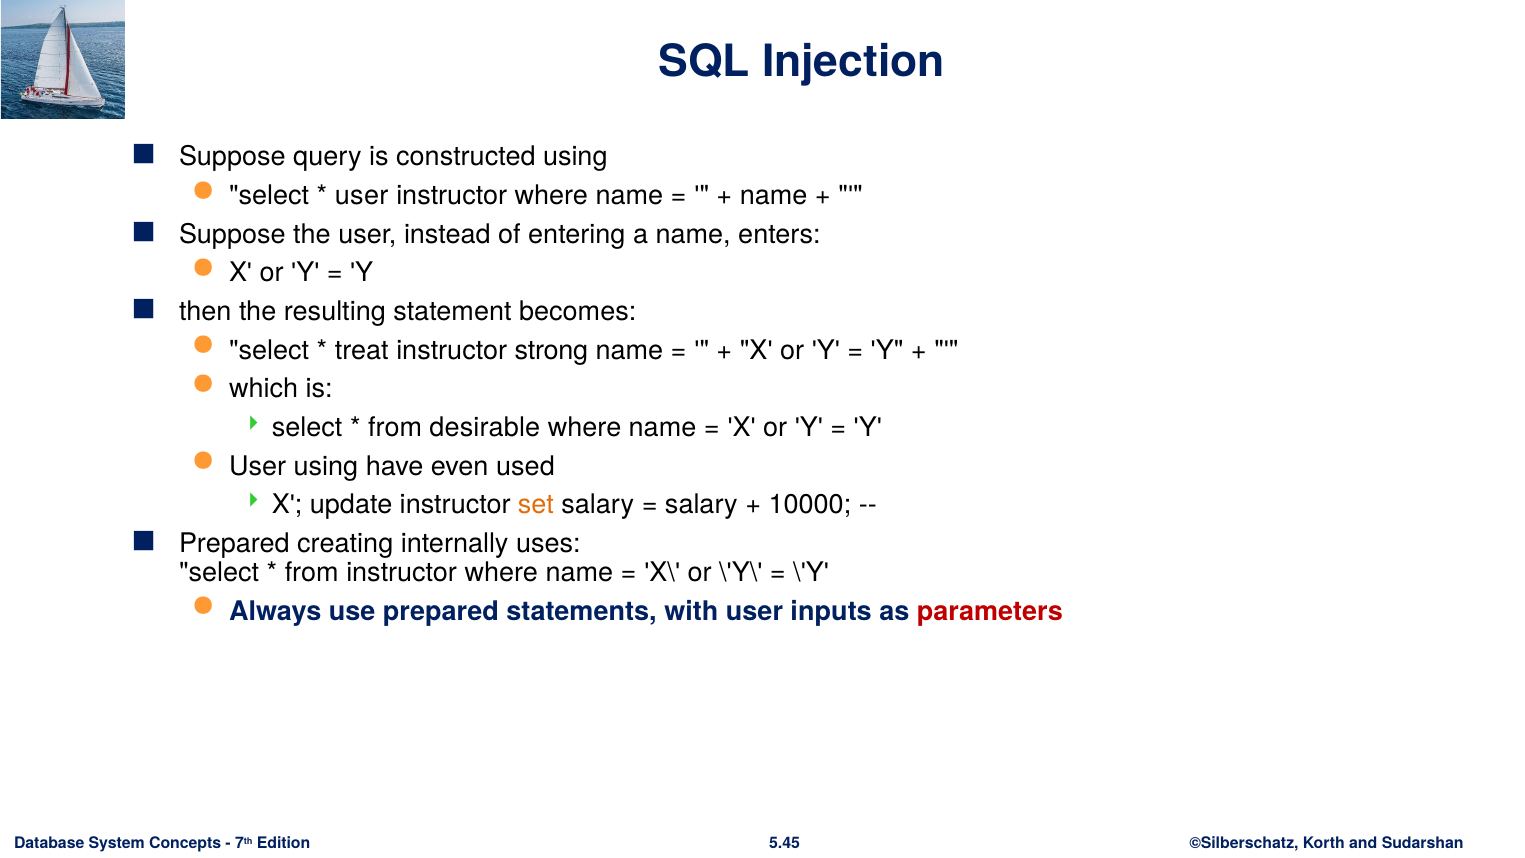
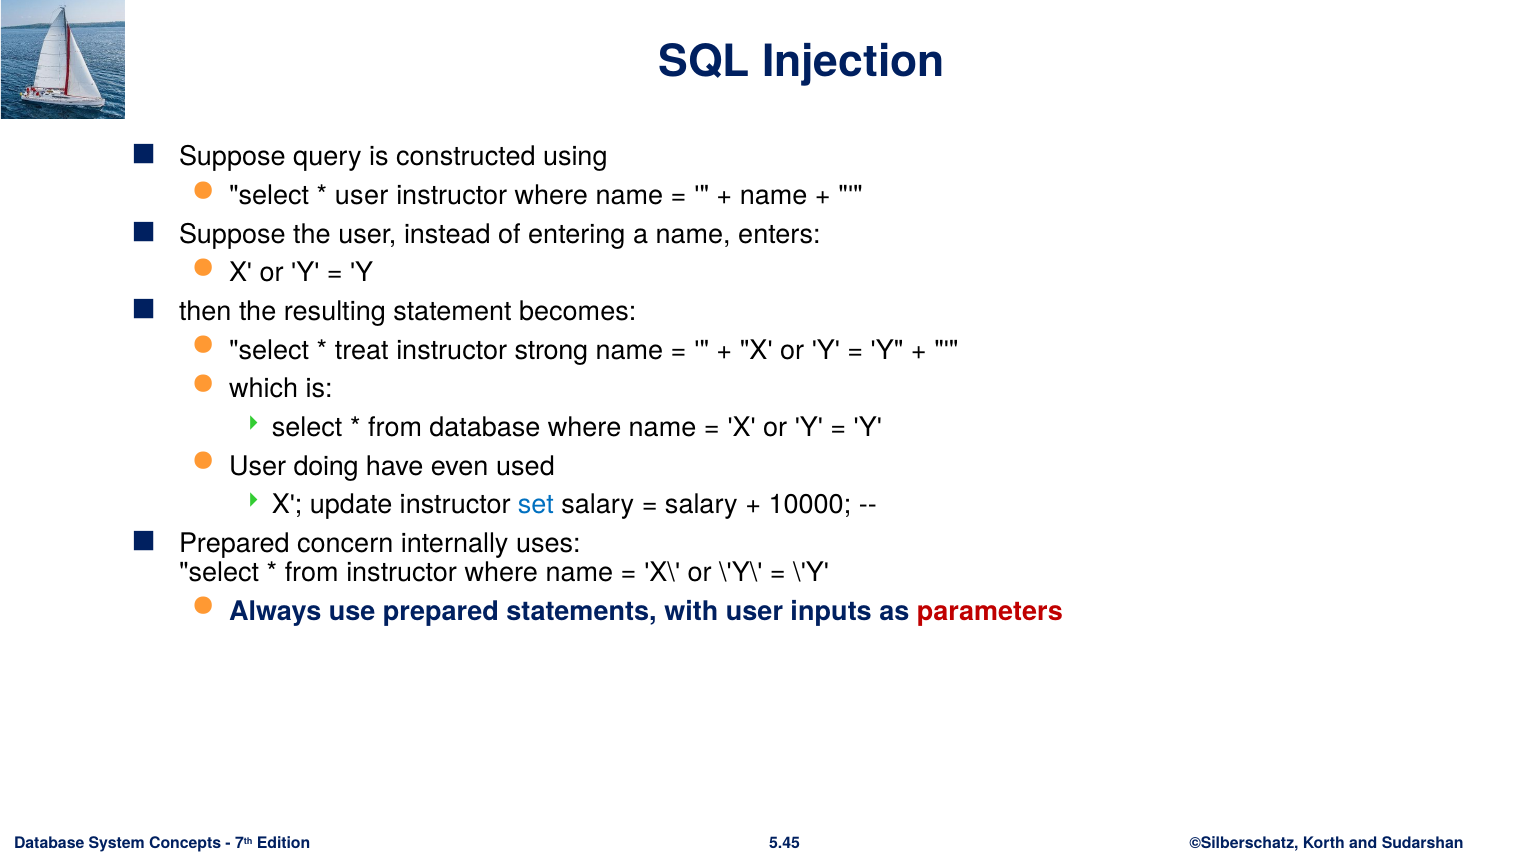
from desirable: desirable -> database
User using: using -> doing
set colour: orange -> blue
creating: creating -> concern
